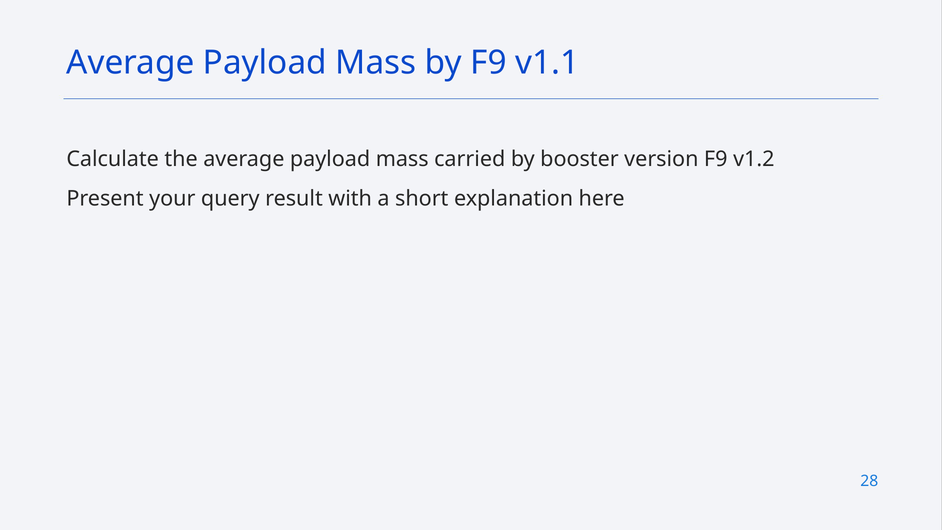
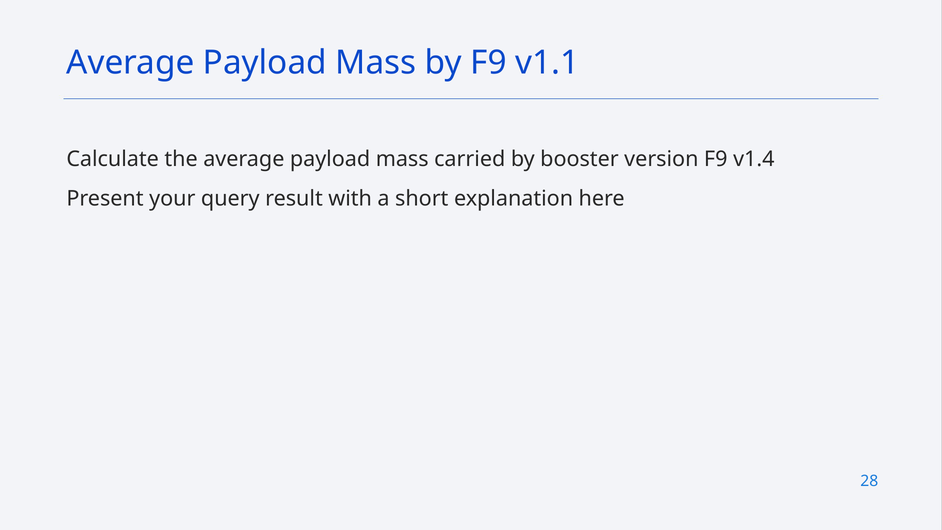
v1.2: v1.2 -> v1.4
